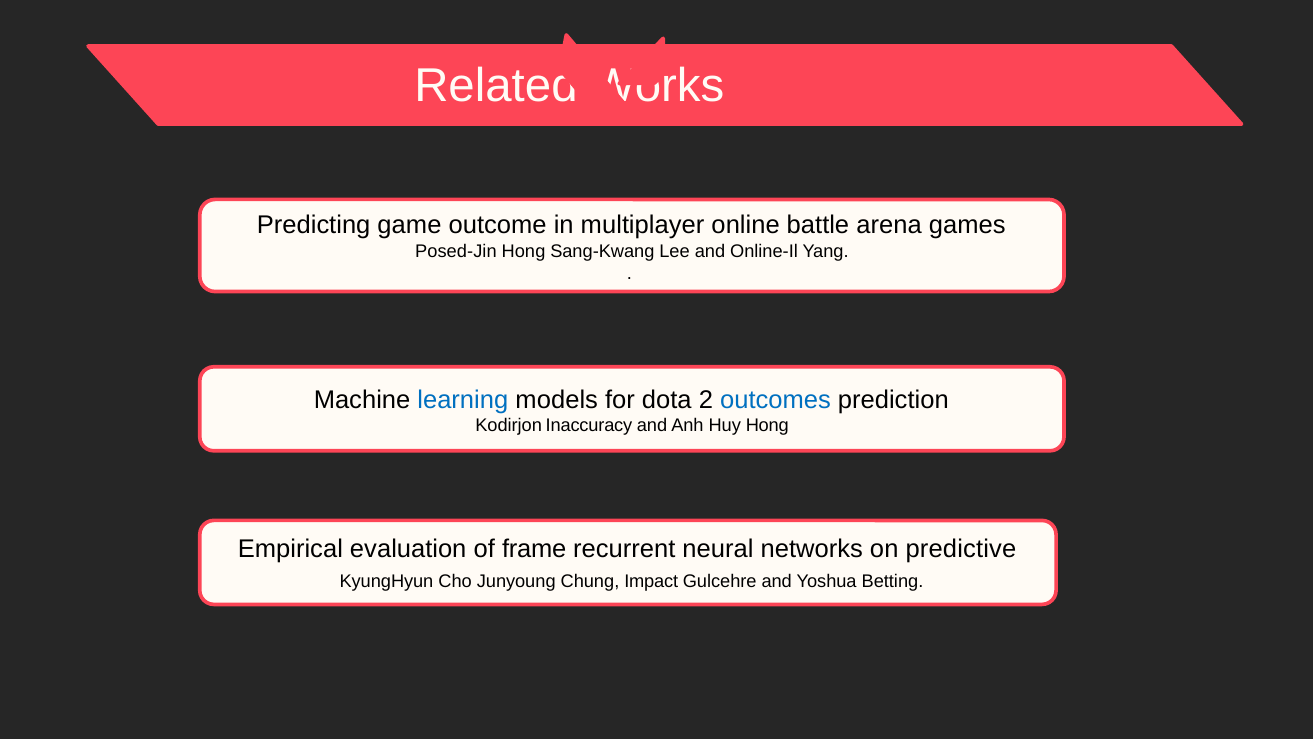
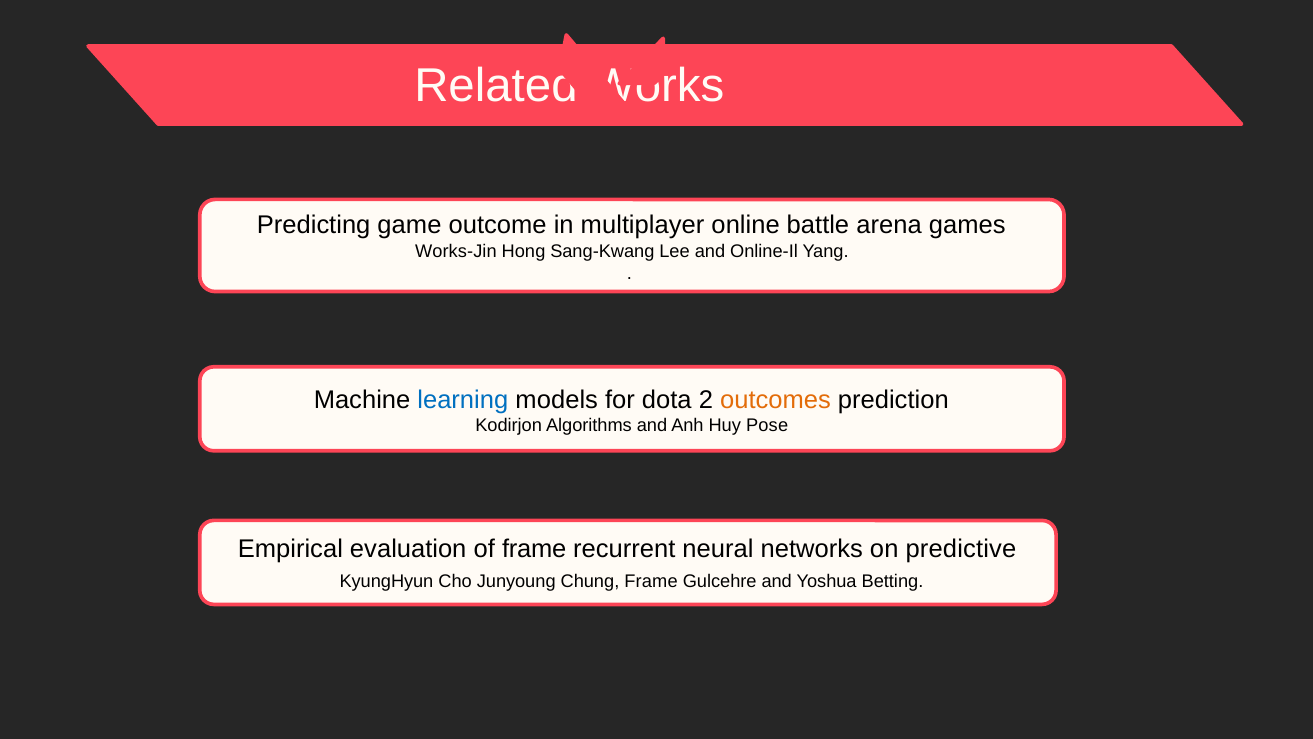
Posed-Jin: Posed-Jin -> Works-Jin
outcomes colour: blue -> orange
Inaccuracy: Inaccuracy -> Algorithms
Huy Hong: Hong -> Pose
Chung Impact: Impact -> Frame
